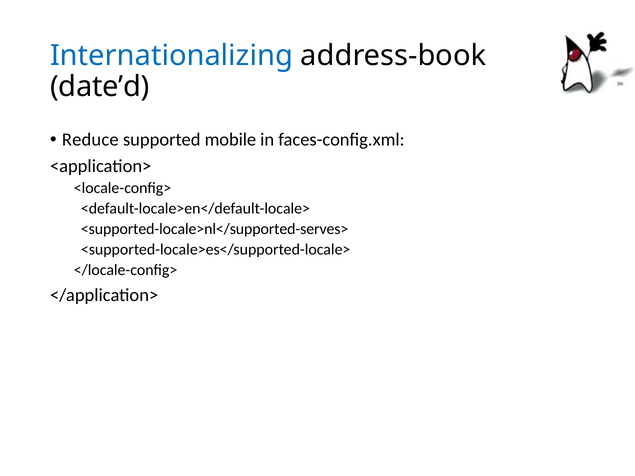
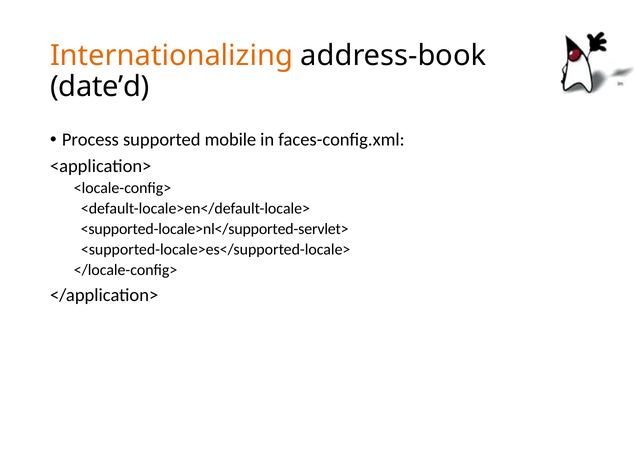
Internationalizing colour: blue -> orange
Reduce: Reduce -> Process
<supported-locale>nl</supported-serves>: <supported-locale>nl</supported-serves> -> <supported-locale>nl</supported-servlet>
